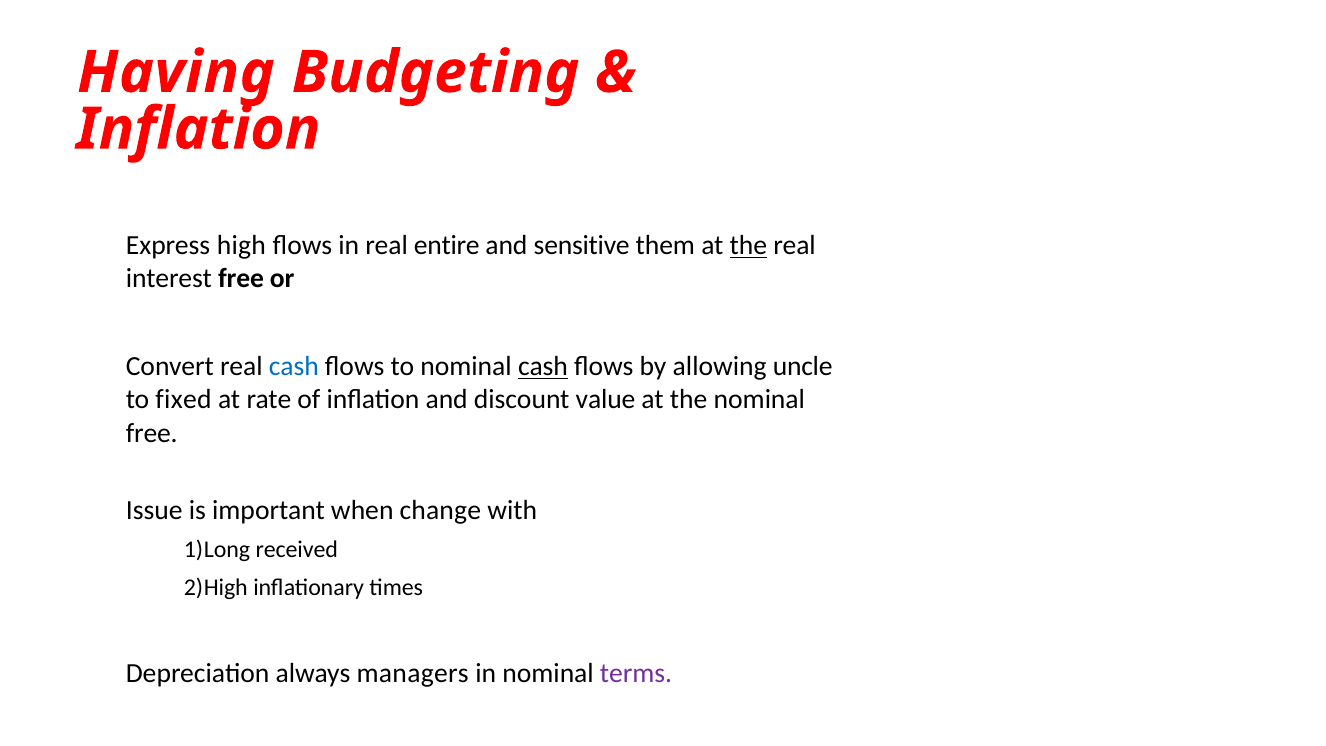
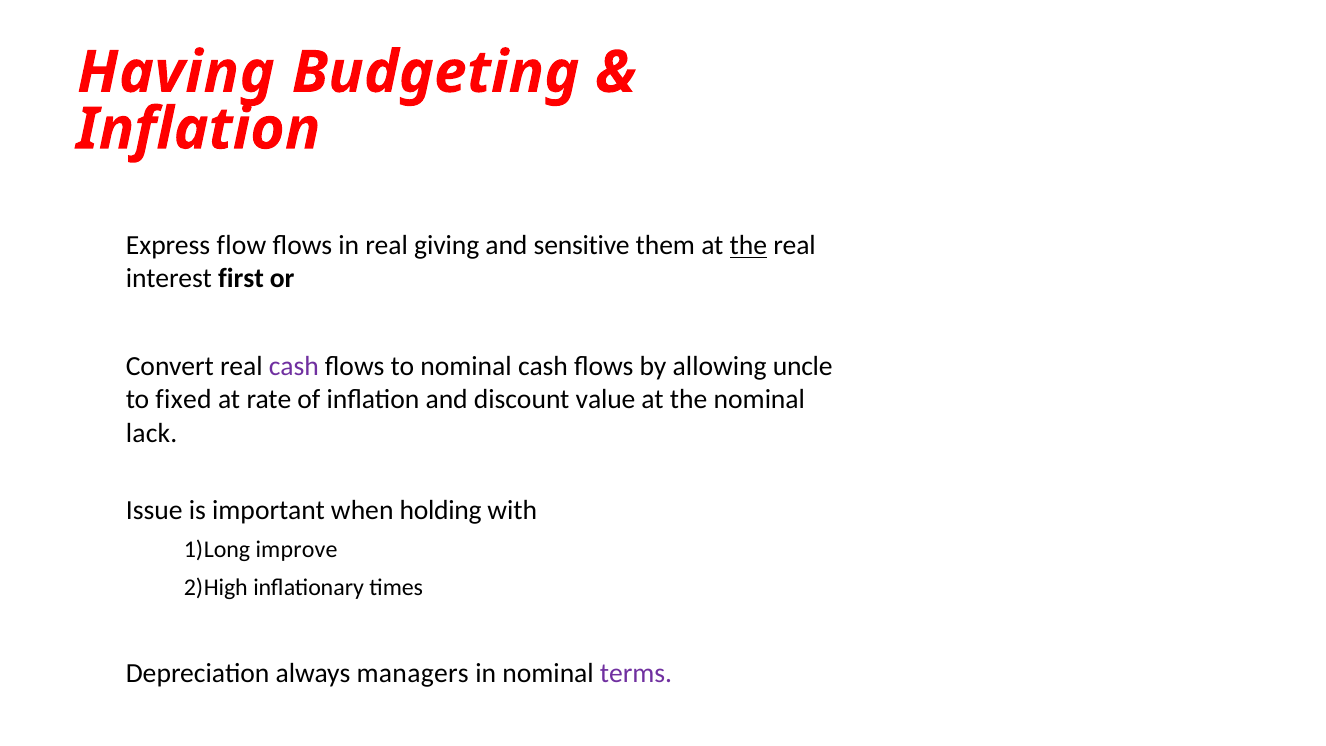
high: high -> flow
entire: entire -> giving
interest free: free -> first
cash at (294, 367) colour: blue -> purple
cash at (543, 367) underline: present -> none
free at (152, 433): free -> lack
change: change -> holding
received: received -> improve
